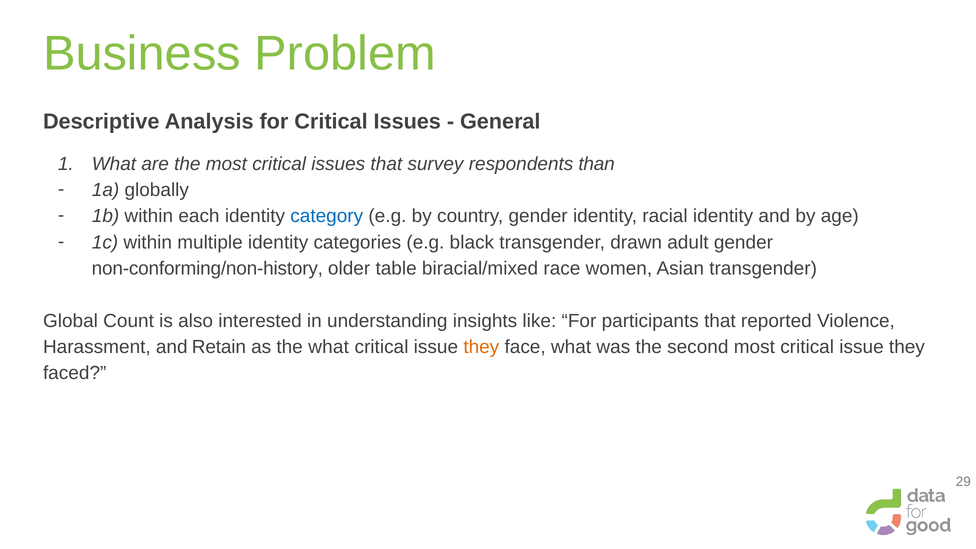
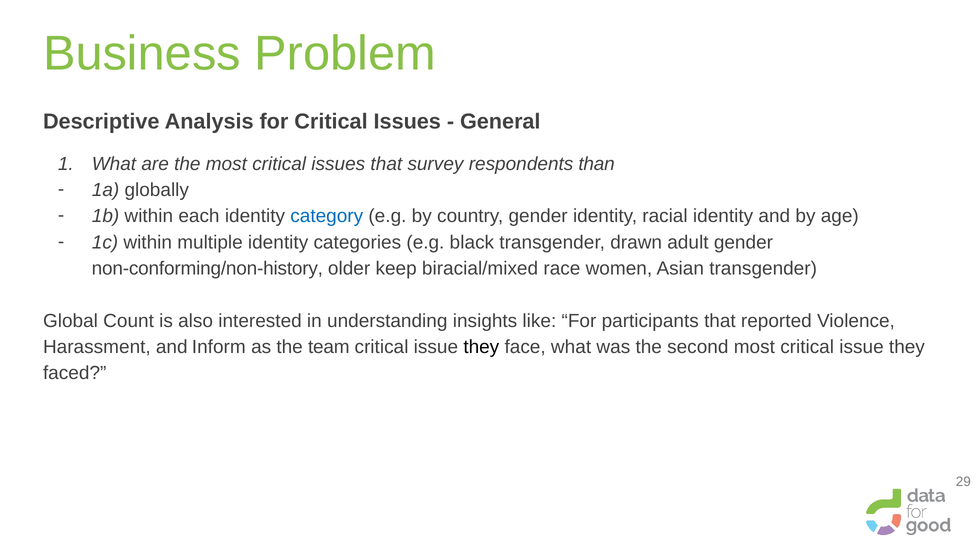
table: table -> keep
Retain: Retain -> Inform
the what: what -> team
they at (481, 347) colour: orange -> black
